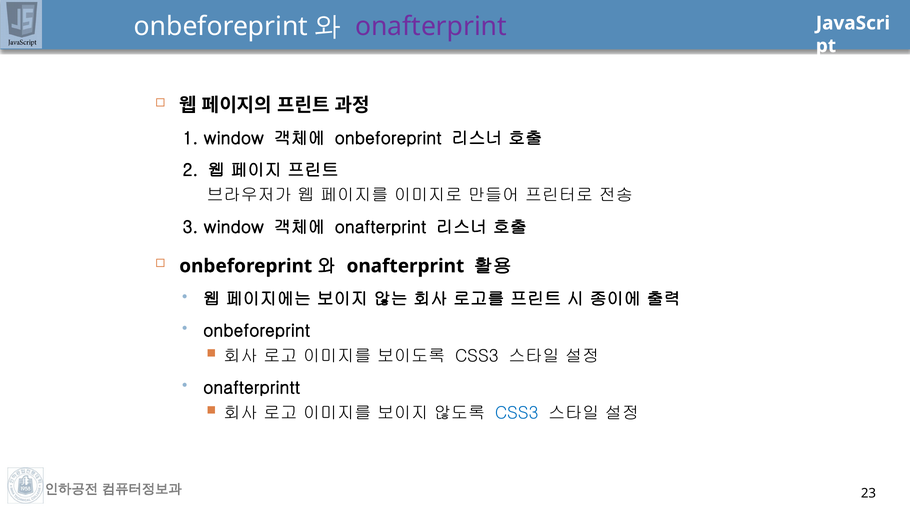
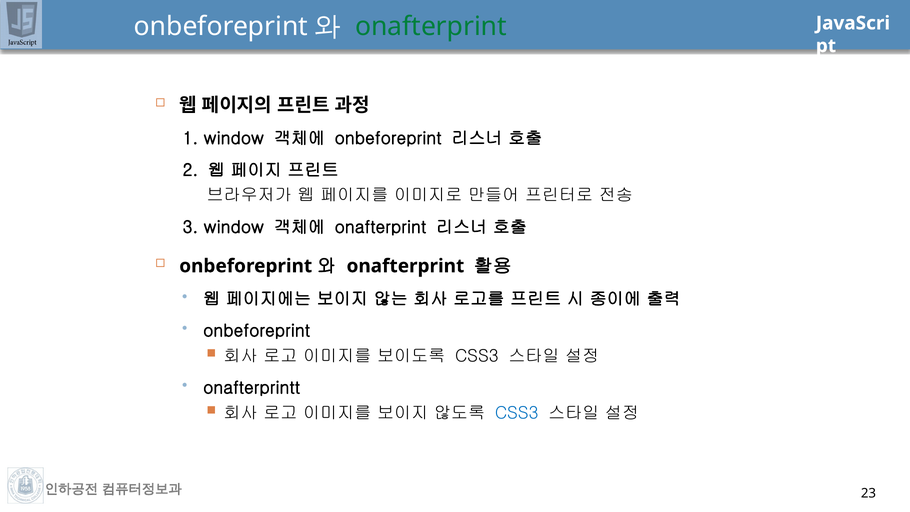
onafterprint at (431, 27) colour: purple -> green
